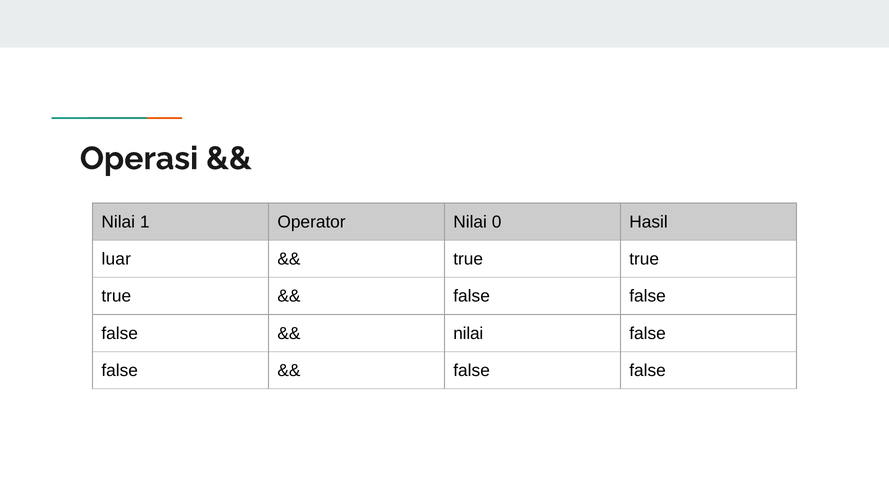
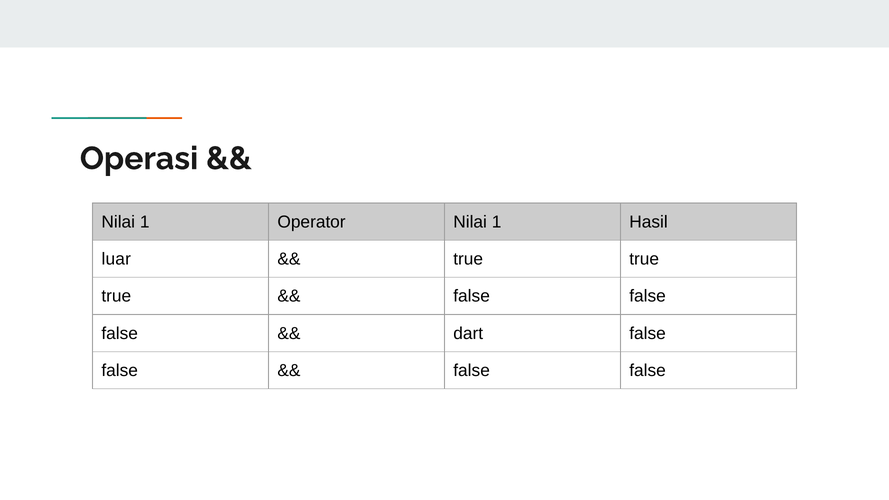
Operator Nilai 0: 0 -> 1
nilai at (468, 333): nilai -> dart
